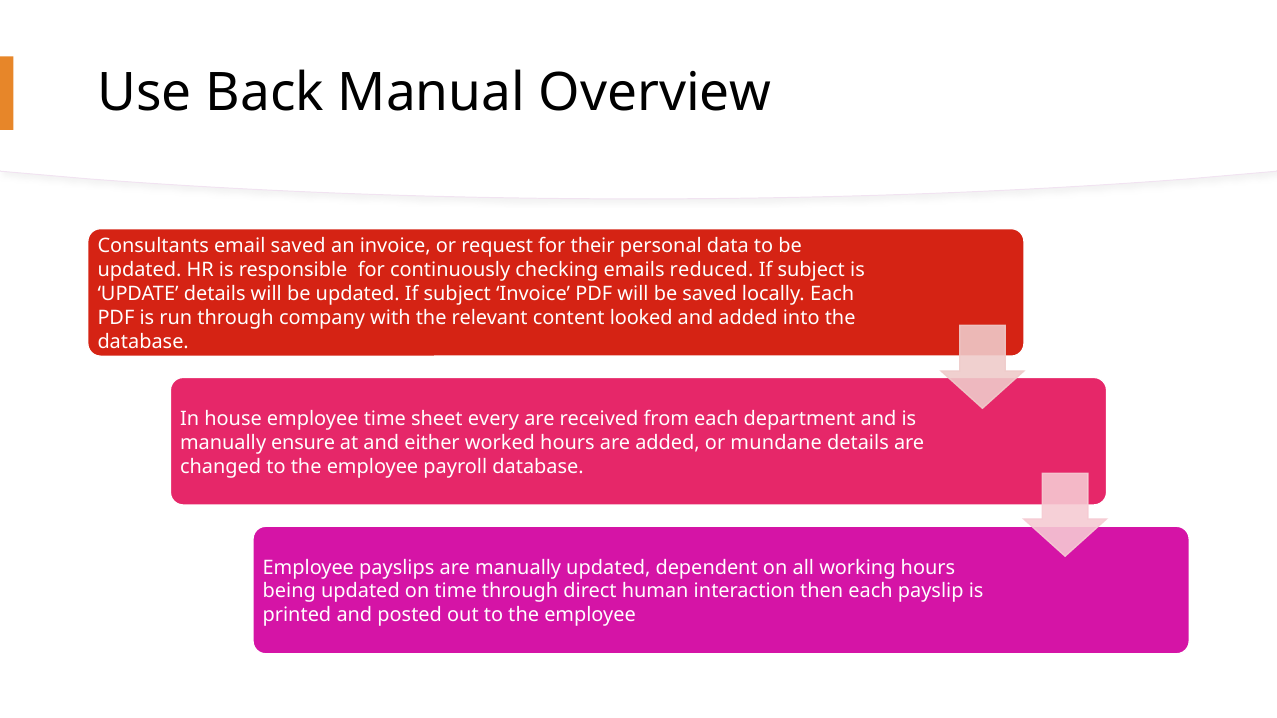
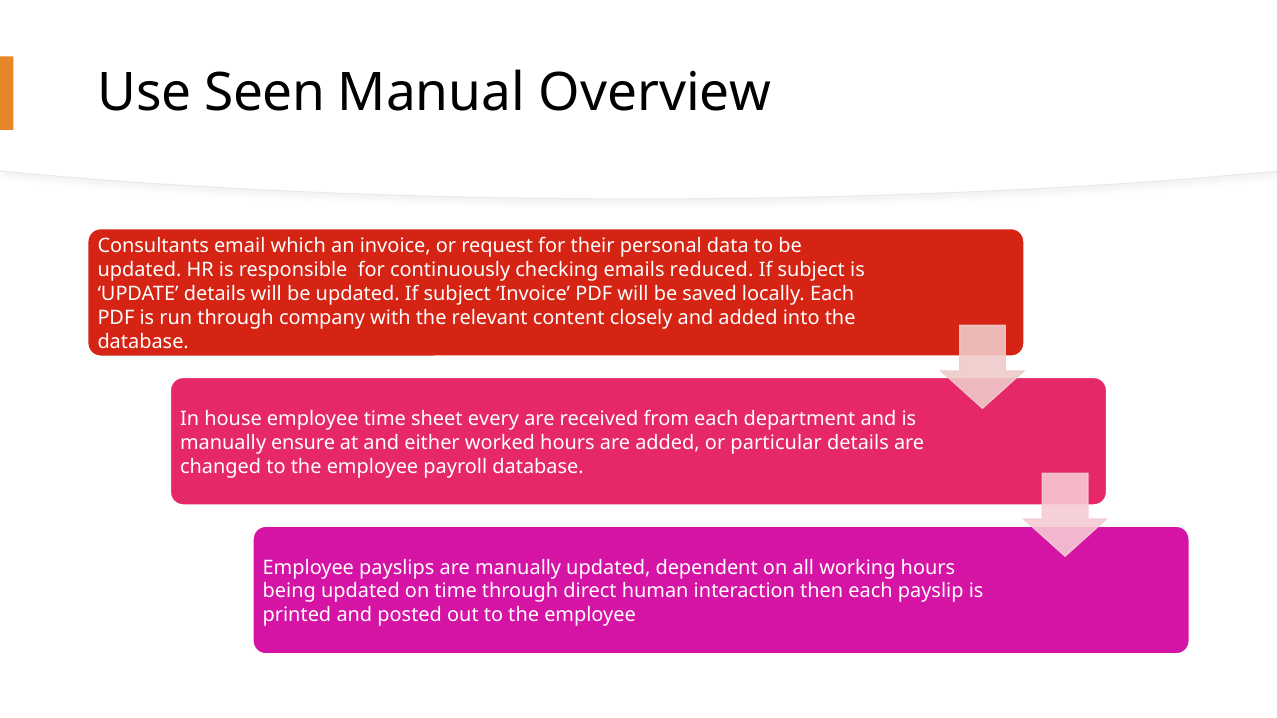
Back: Back -> Seen
email saved: saved -> which
looked: looked -> closely
mundane: mundane -> particular
